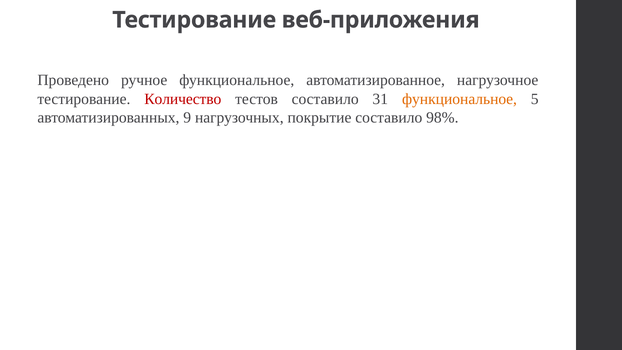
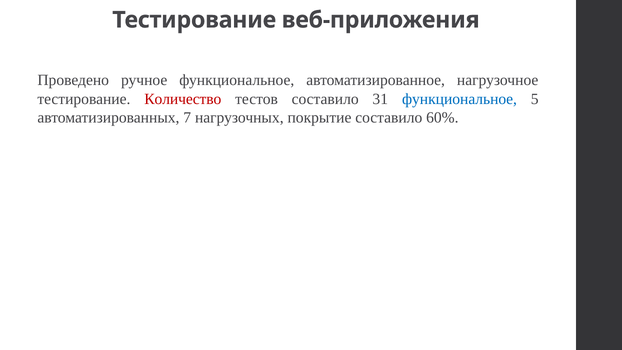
функциональное at (460, 99) colour: orange -> blue
9: 9 -> 7
98%: 98% -> 60%
